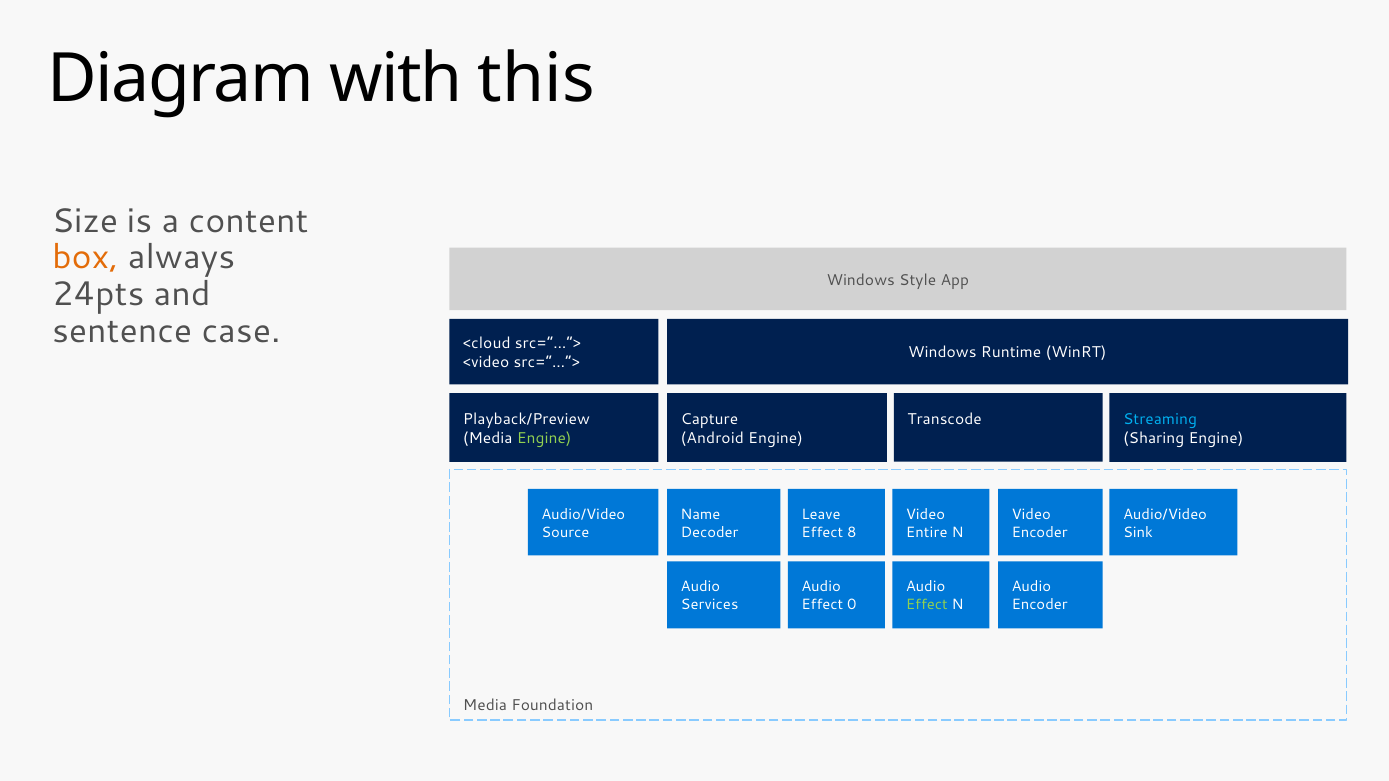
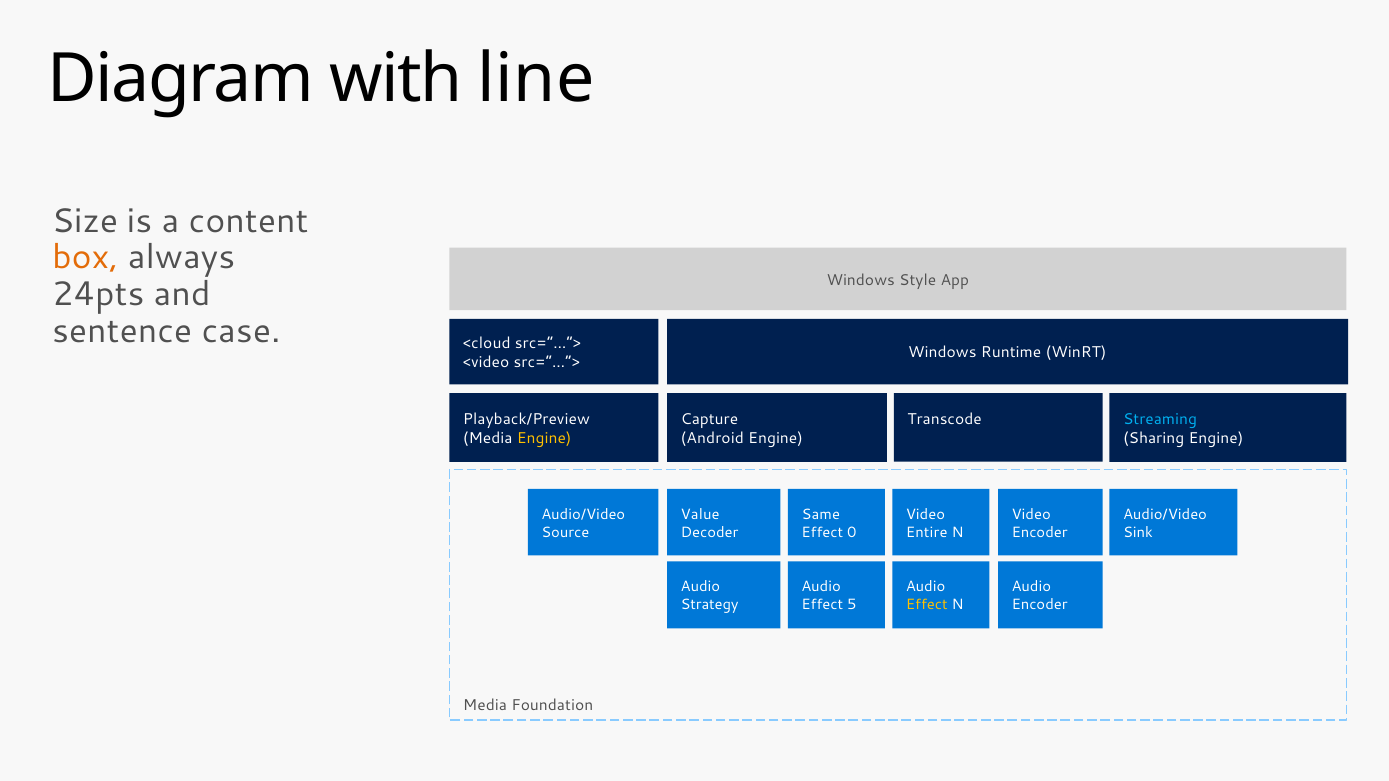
this: this -> line
Engine at (544, 438) colour: light green -> yellow
Name: Name -> Value
Leave: Leave -> Same
8: 8 -> 0
Services: Services -> Strategy
0: 0 -> 5
Effect at (927, 605) colour: light green -> yellow
